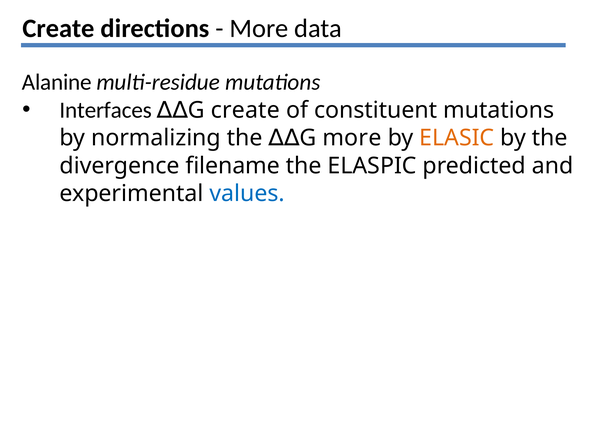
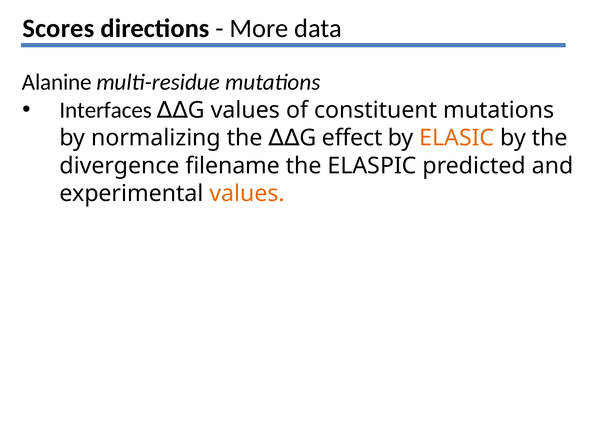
Create at (58, 28): Create -> Scores
create at (245, 110): create -> values
more at (352, 138): more -> effect
values at (247, 194) colour: blue -> orange
